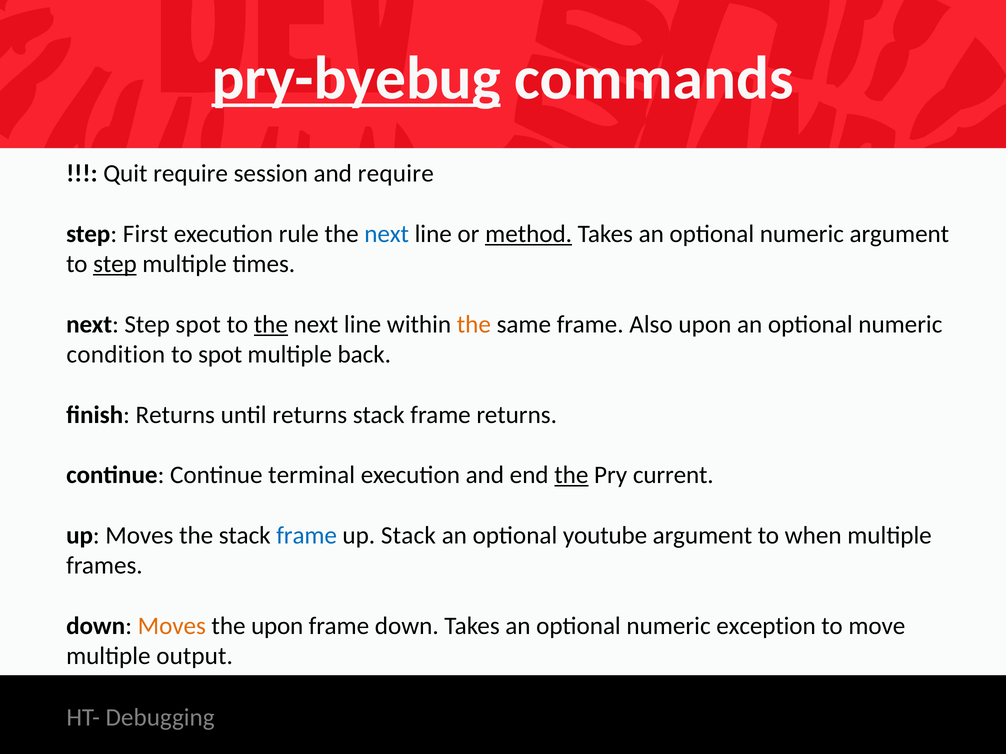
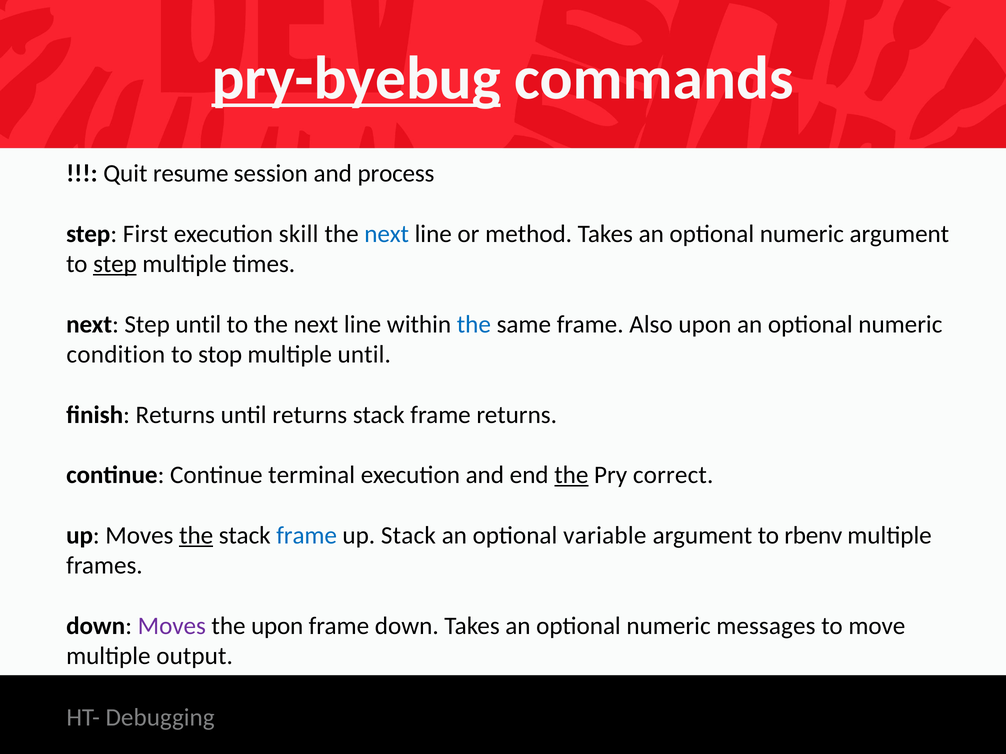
Quit require: require -> resume
and require: require -> process
rule: rule -> skill
method underline: present -> none
Step spot: spot -> until
the at (271, 325) underline: present -> none
the at (474, 325) colour: orange -> blue
to spot: spot -> stop
multiple back: back -> until
current: current -> correct
the at (196, 536) underline: none -> present
youtube: youtube -> variable
when: when -> rbenv
Moves at (172, 626) colour: orange -> purple
exception: exception -> messages
